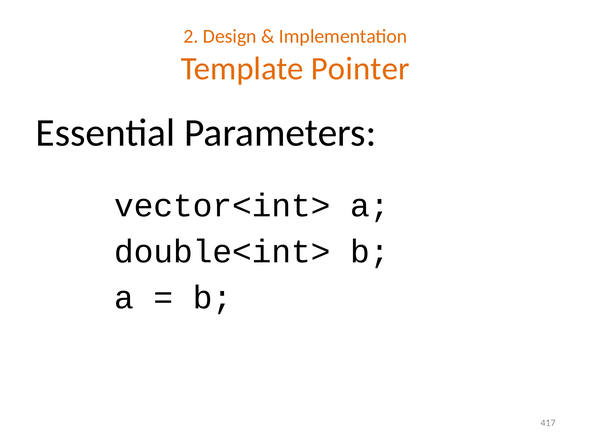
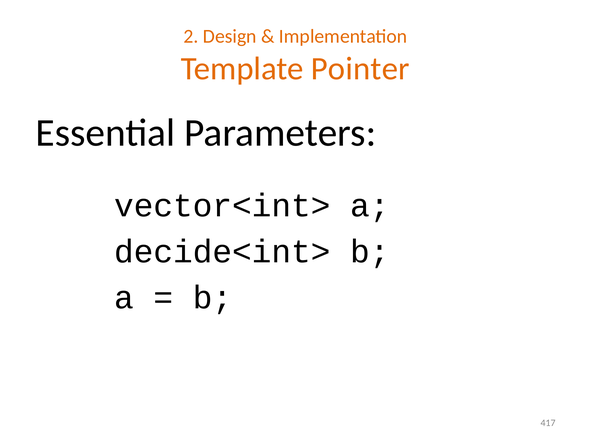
double<int>: double<int> -> decide<int>
